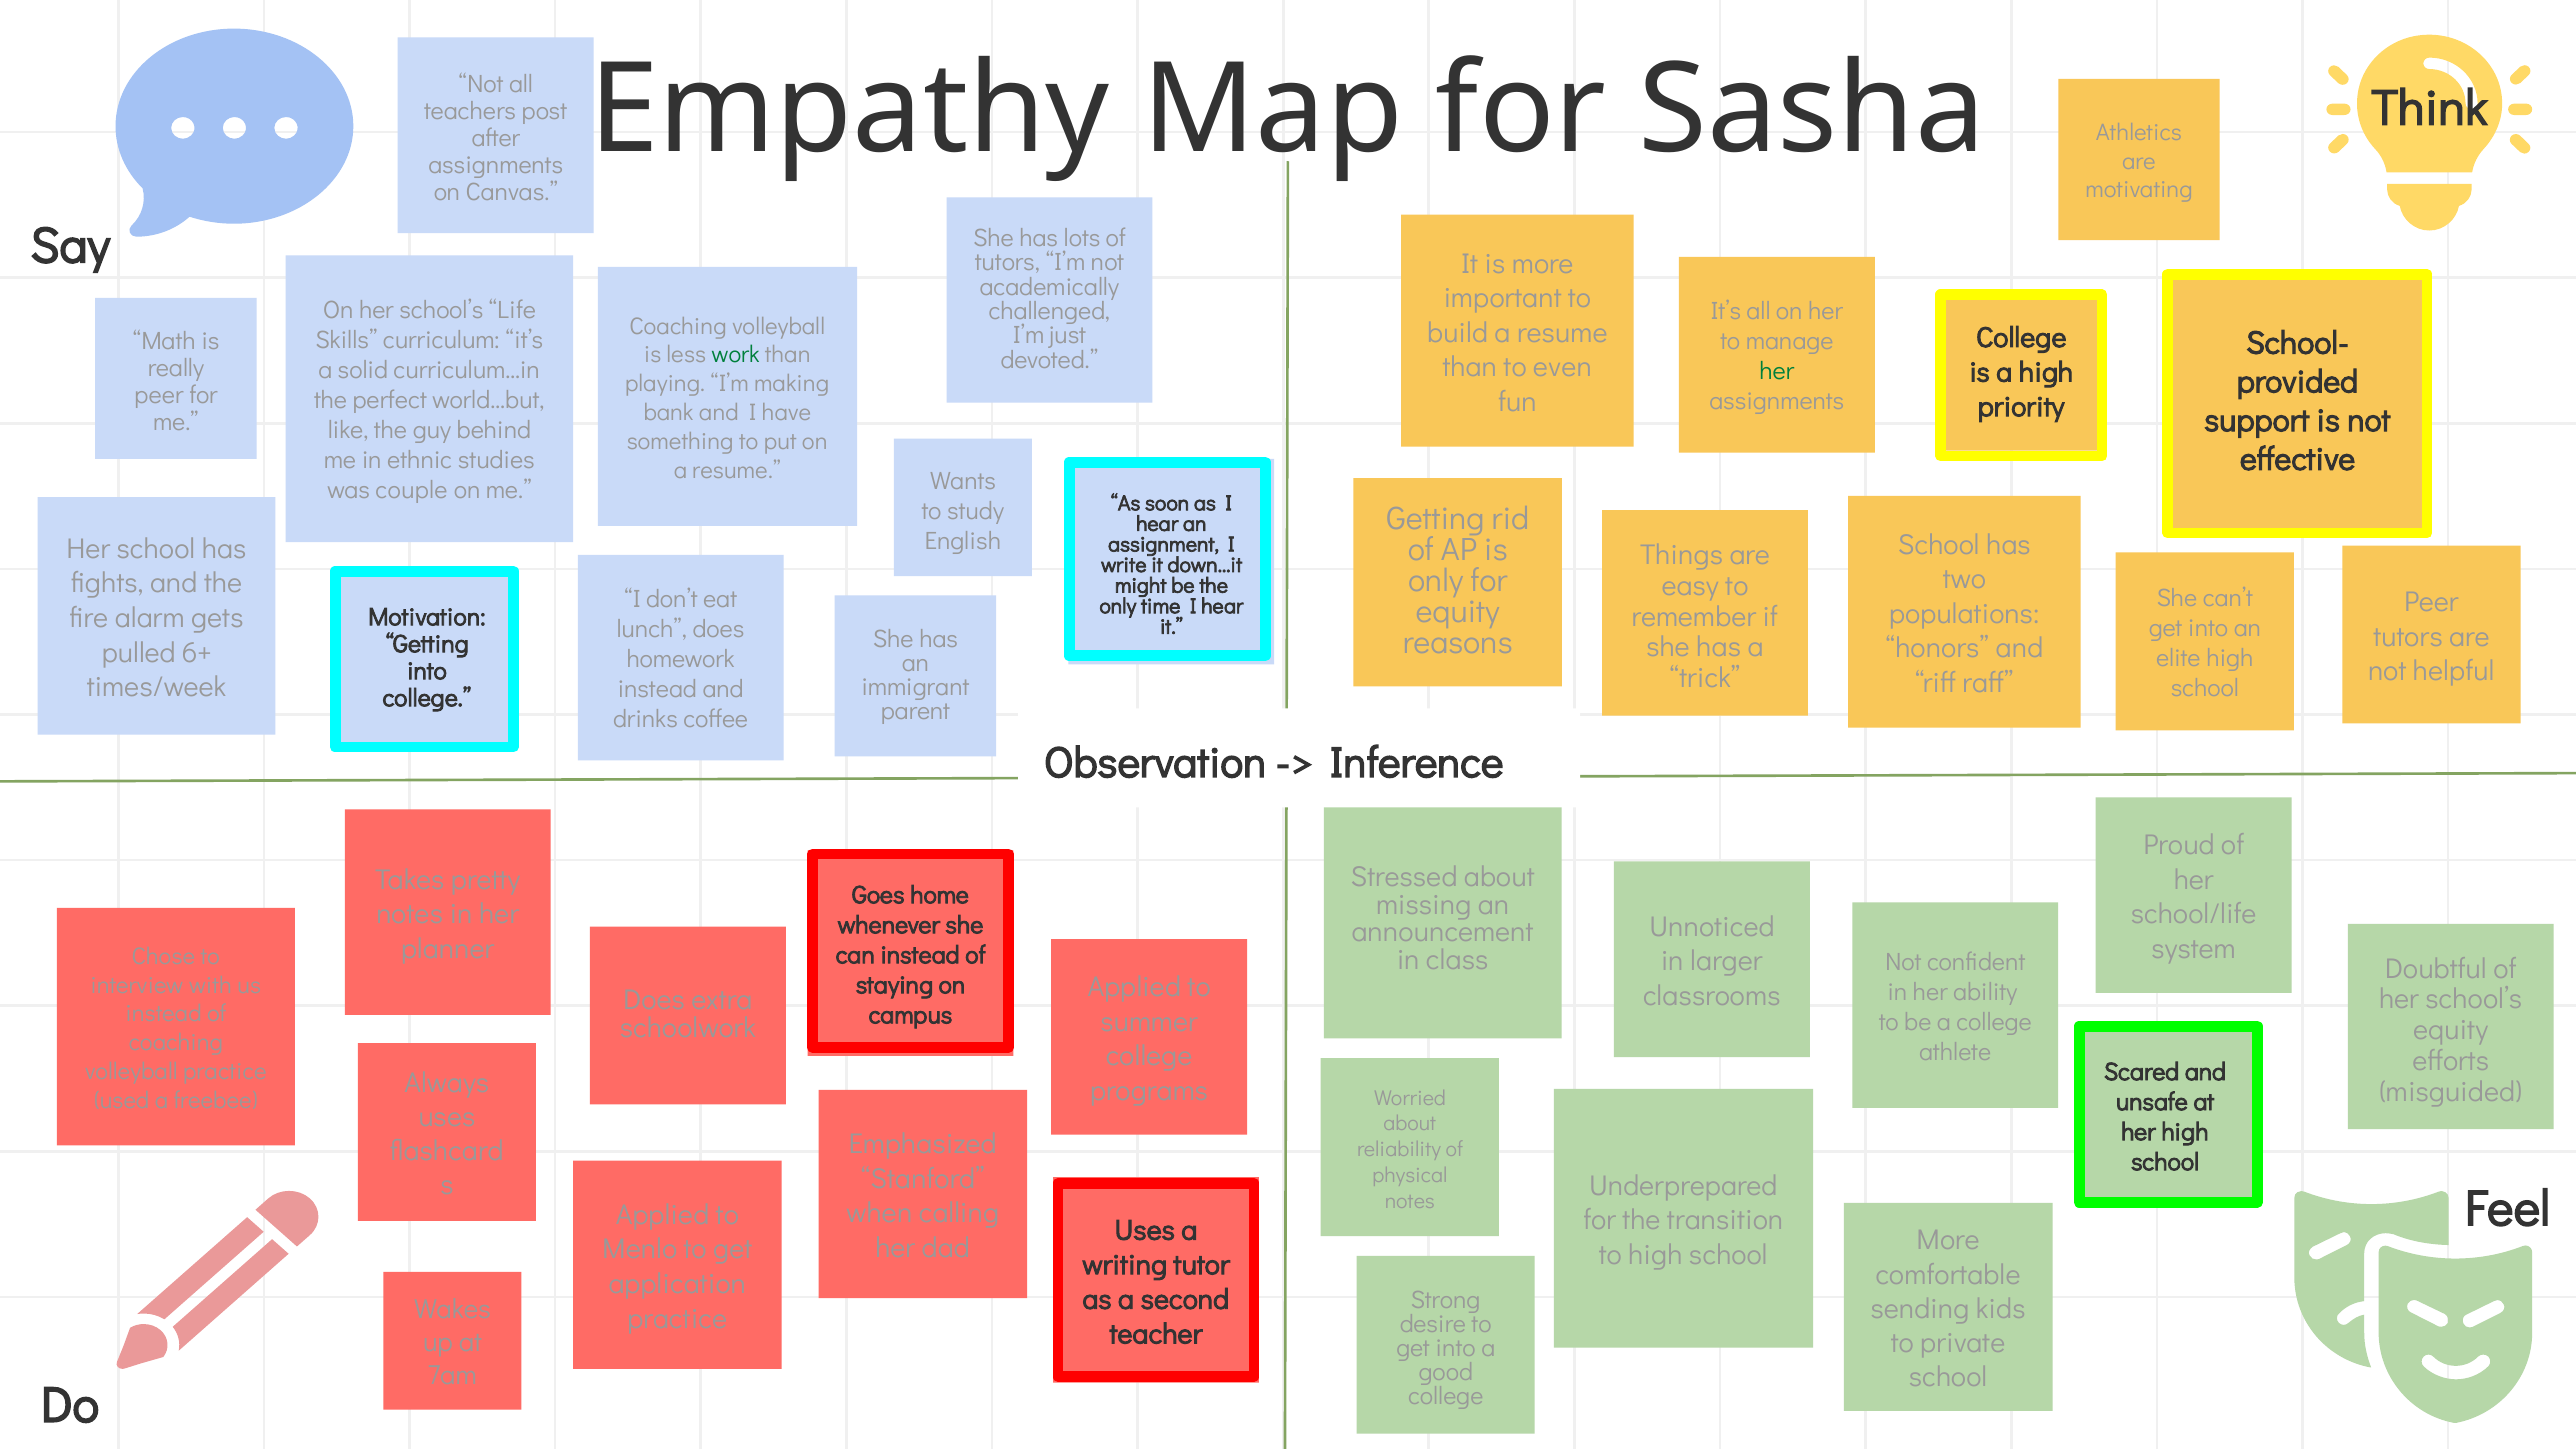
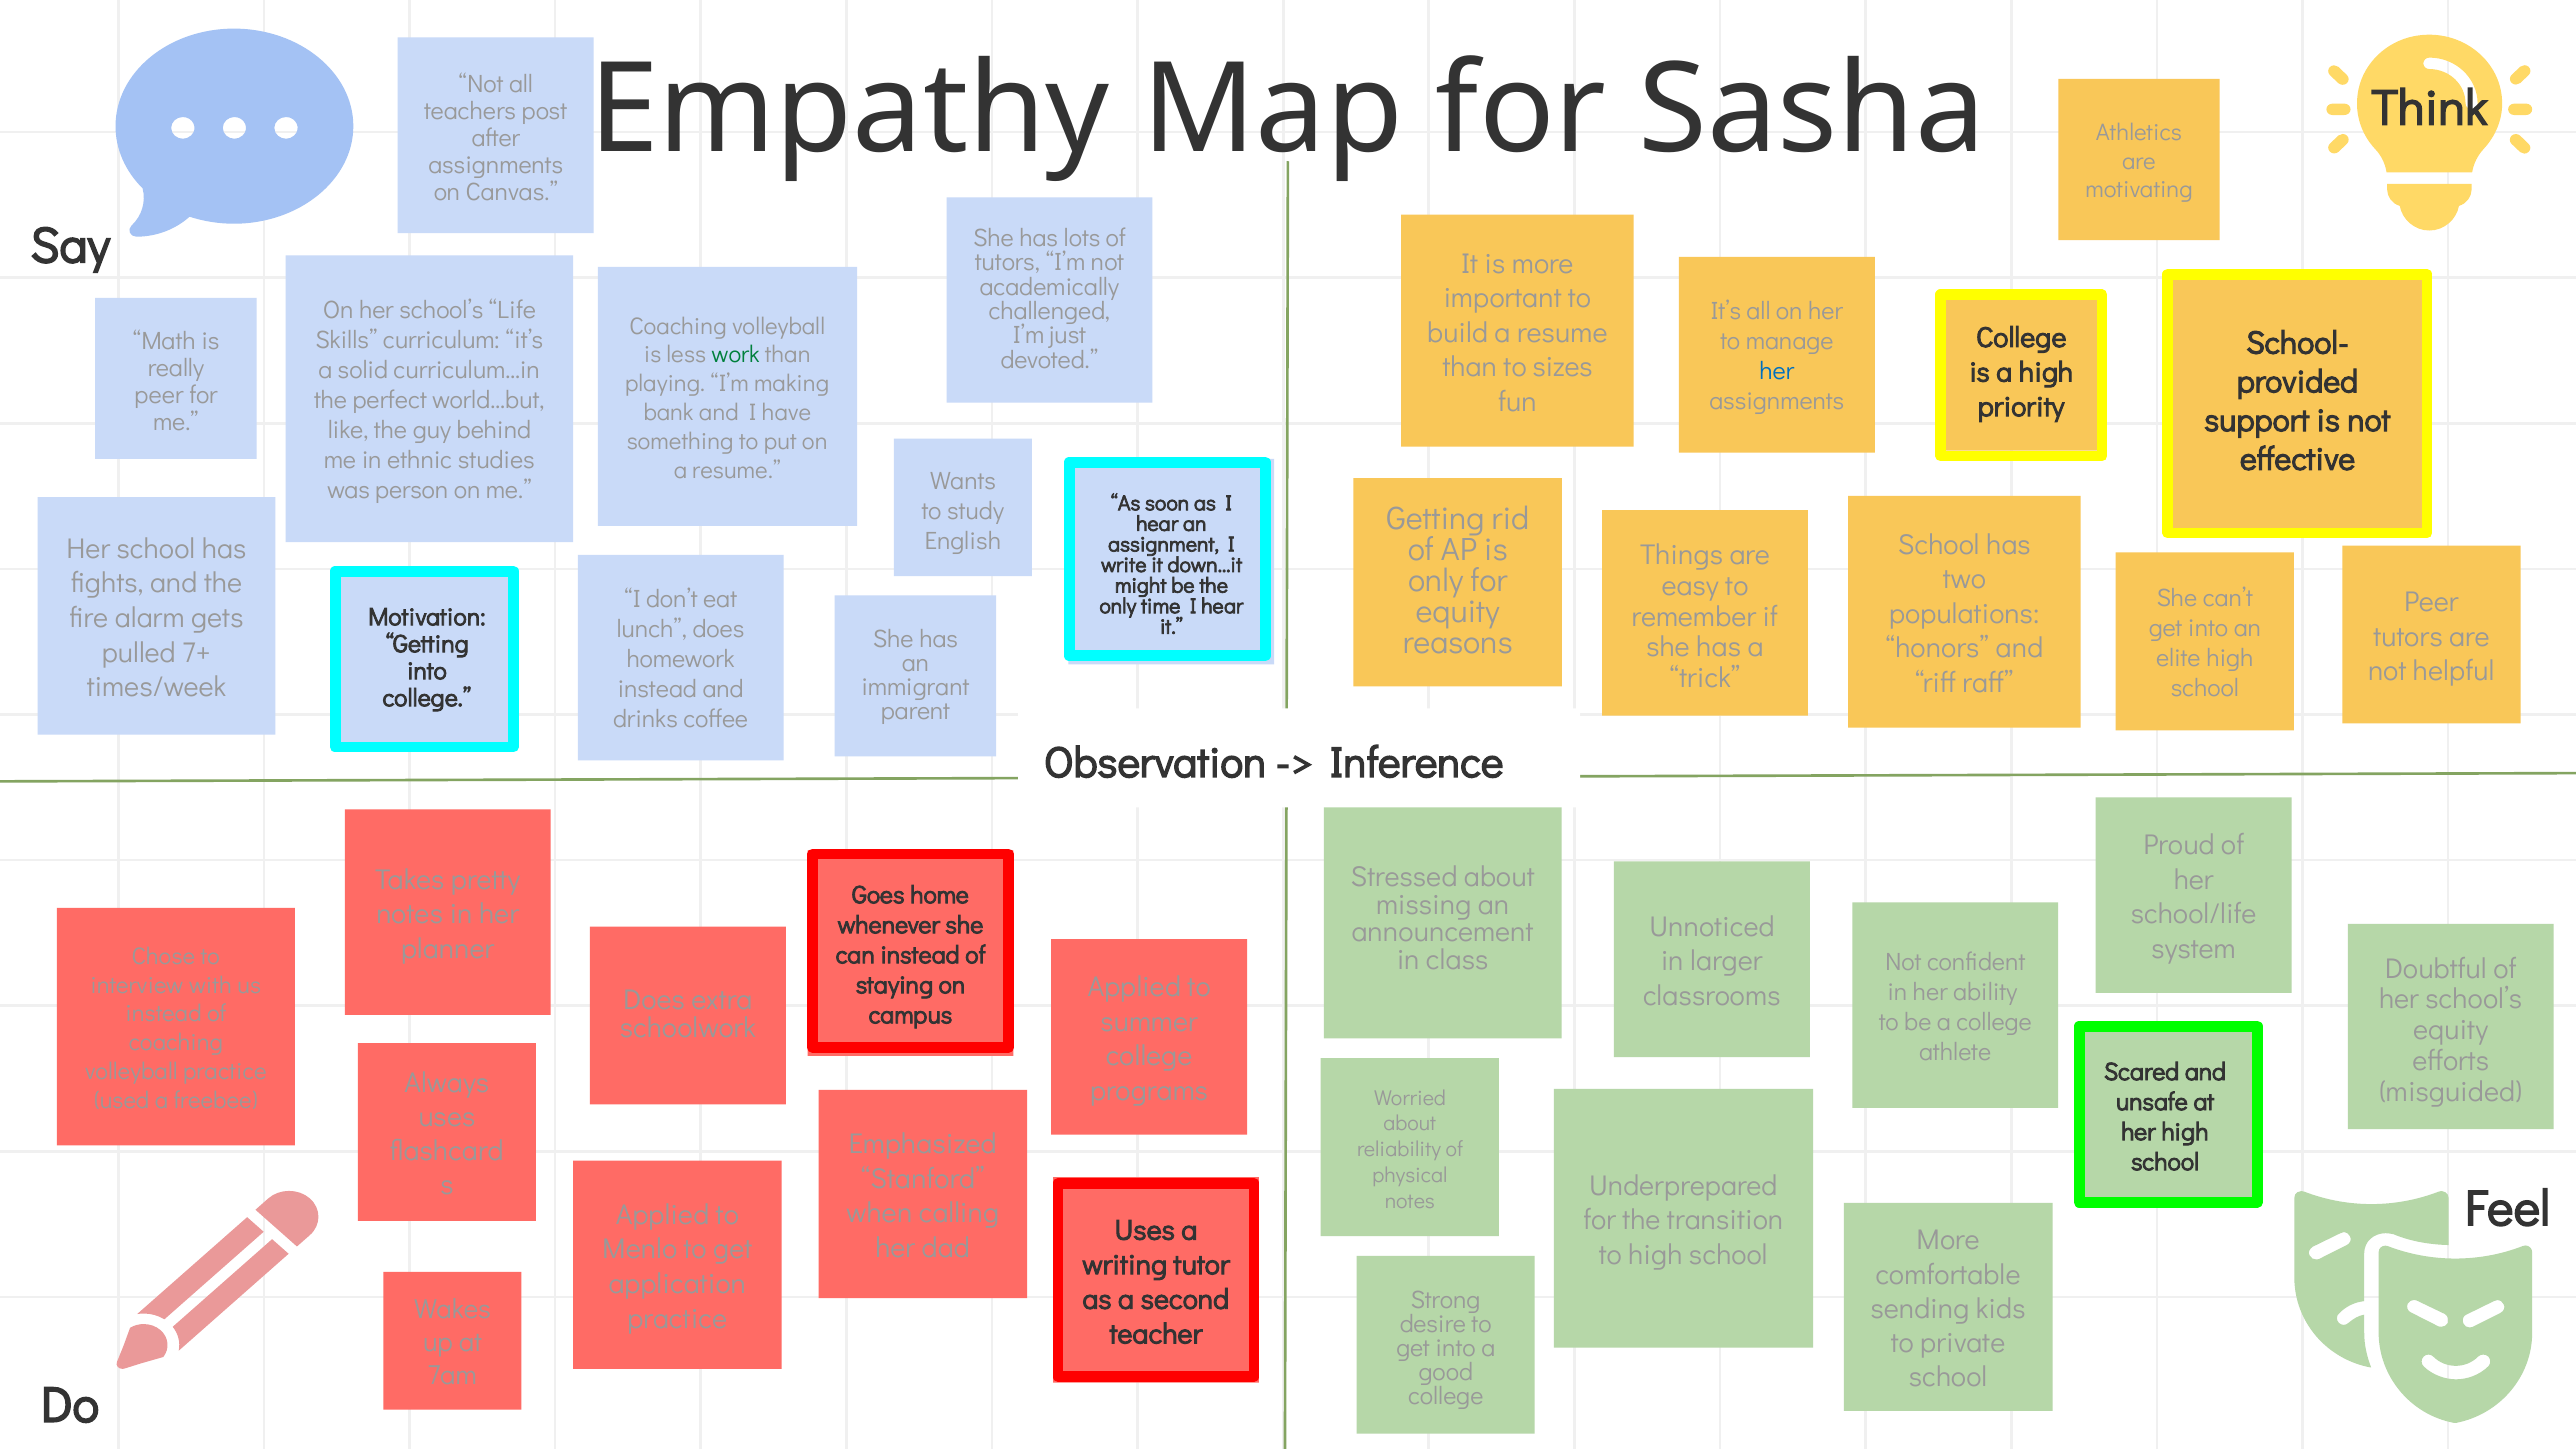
even: even -> sizes
her at (1777, 372) colour: green -> blue
couple: couple -> person
6+: 6+ -> 7+
